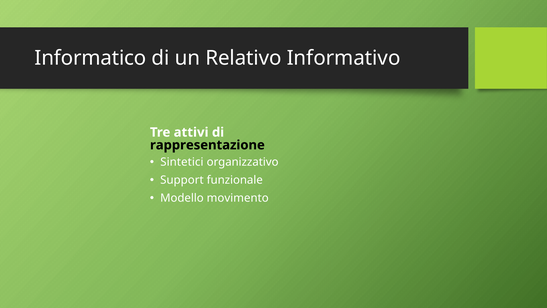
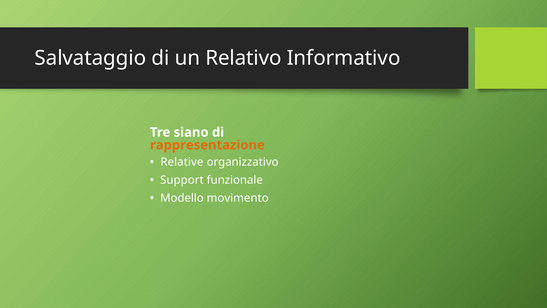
Informatico: Informatico -> Salvataggio
attivi: attivi -> siano
rappresentazione colour: black -> orange
Sintetici: Sintetici -> Relative
